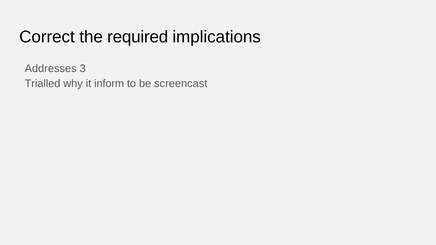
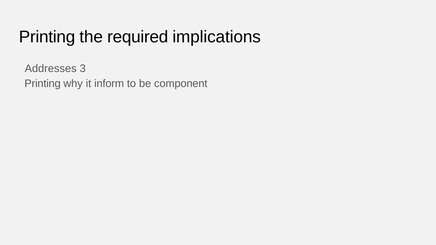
Correct at (47, 37): Correct -> Printing
Trialled at (43, 84): Trialled -> Printing
screencast: screencast -> component
